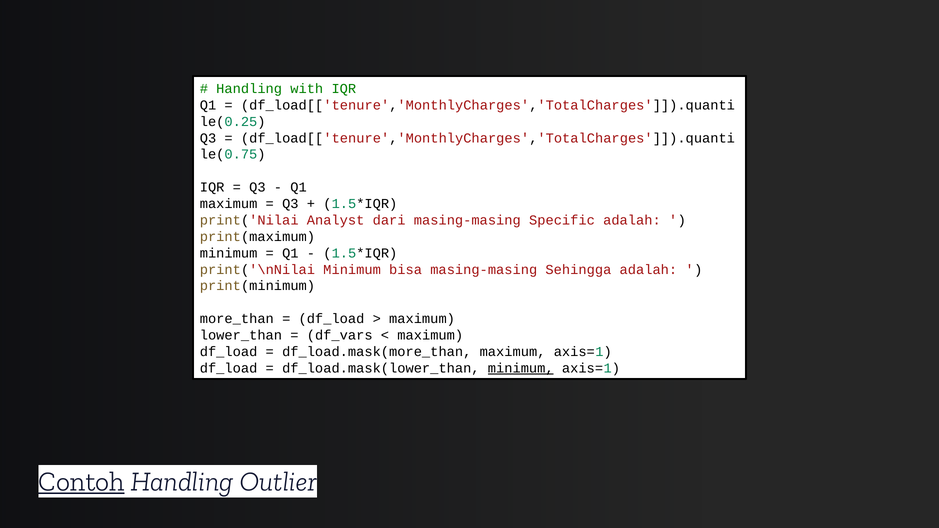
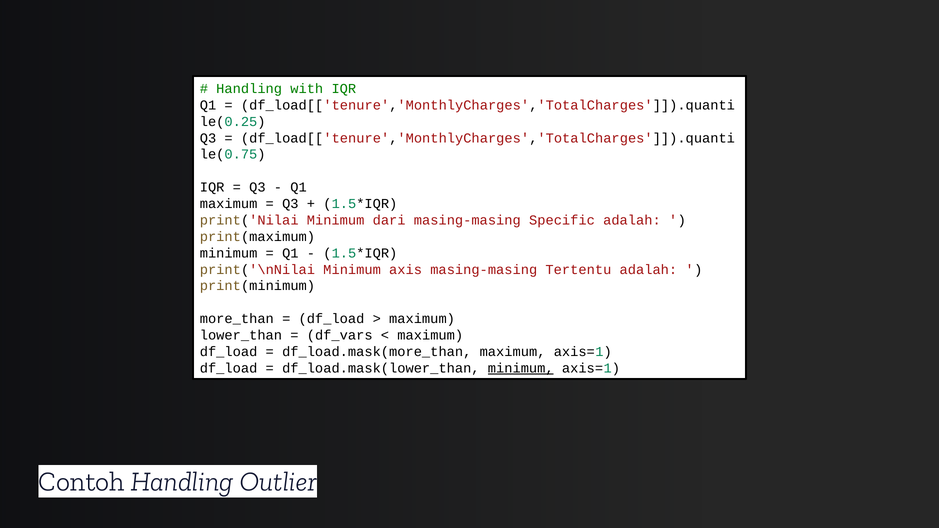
print('Nilai Analyst: Analyst -> Minimum
bisa: bisa -> axis
Sehingga: Sehingga -> Tertentu
Contoh underline: present -> none
